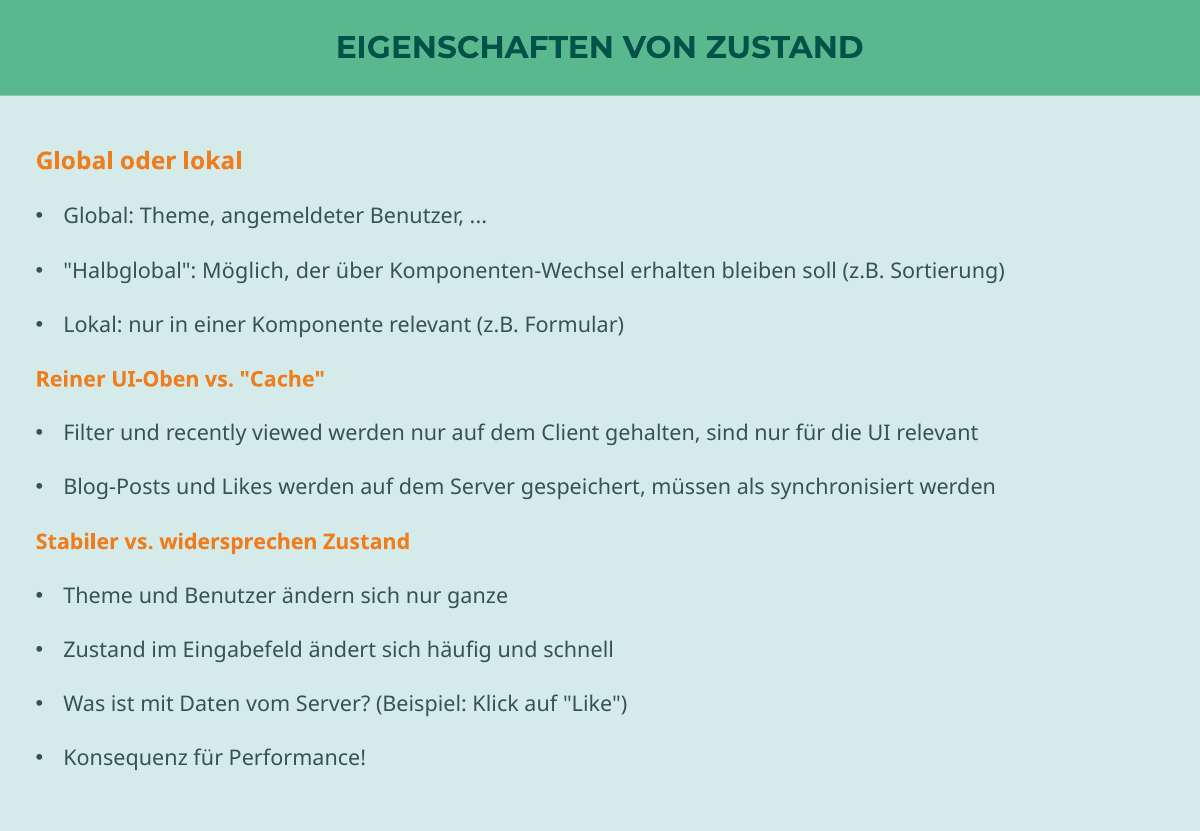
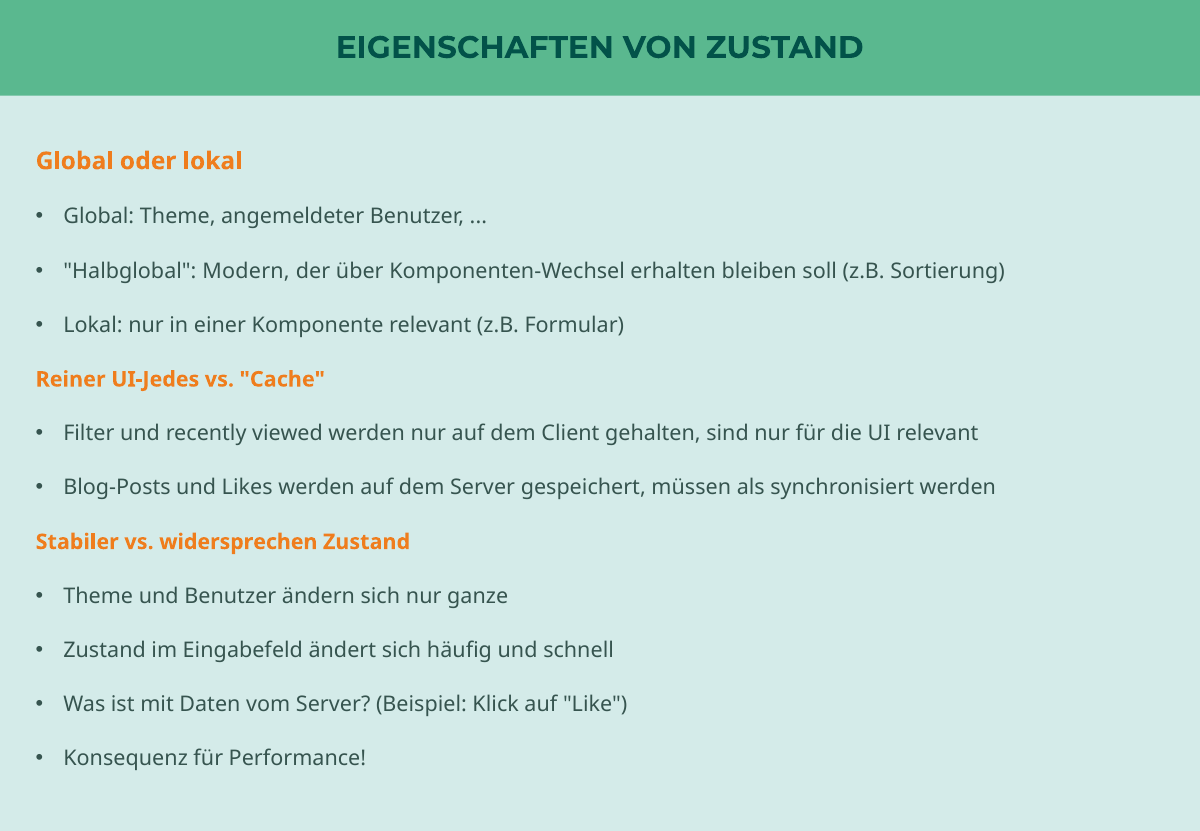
Möglich: Möglich -> Modern
UI-Oben: UI-Oben -> UI-Jedes
